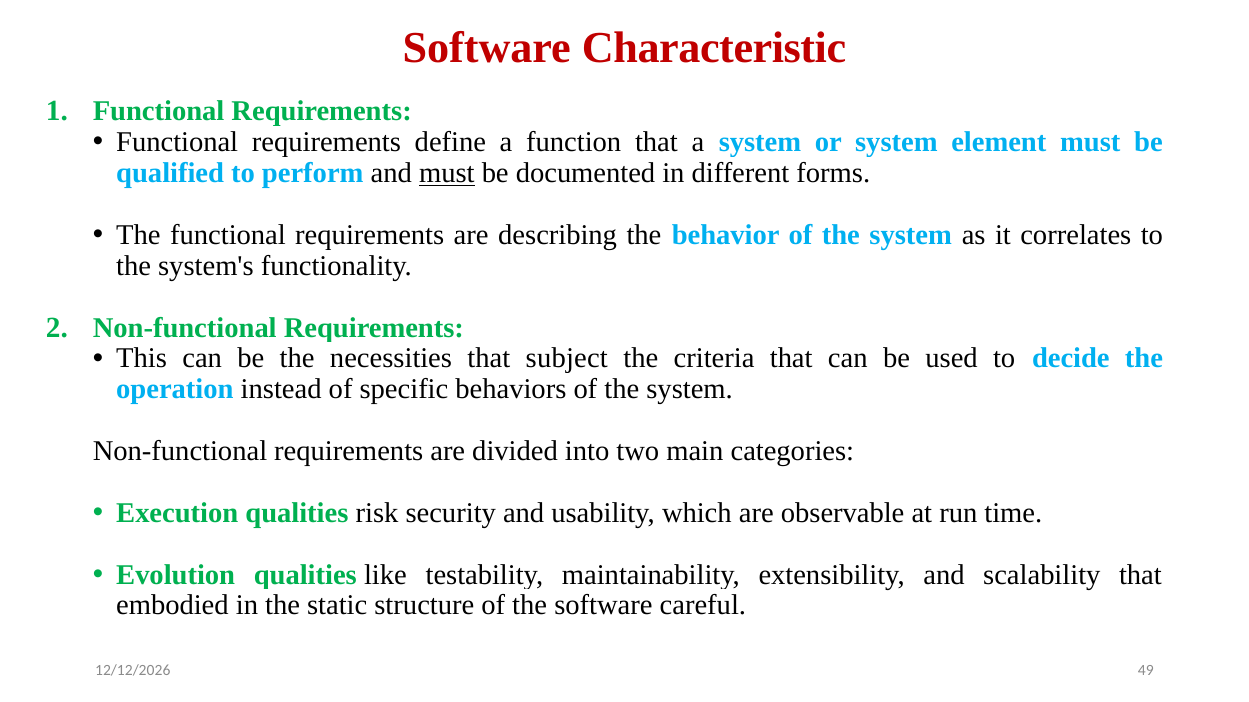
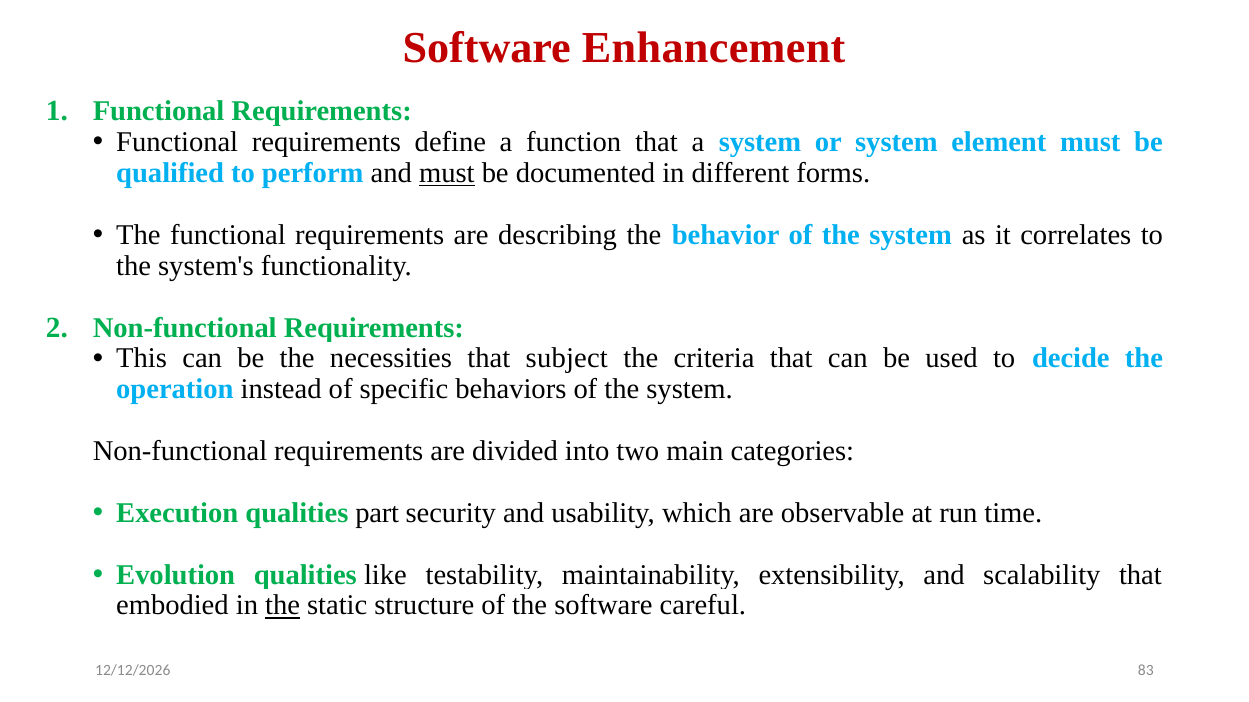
Characteristic: Characteristic -> Enhancement
risk: risk -> part
the at (283, 606) underline: none -> present
49: 49 -> 83
